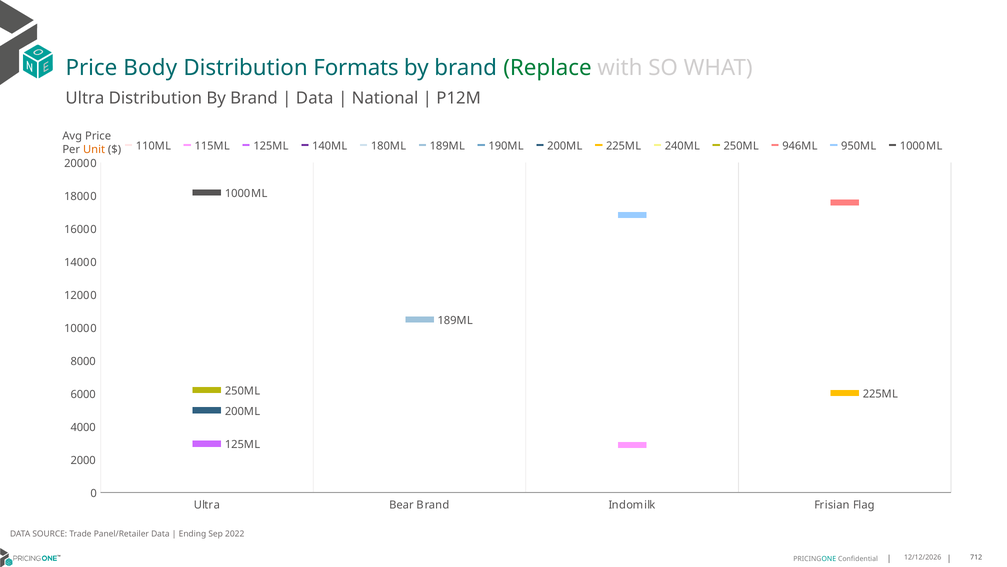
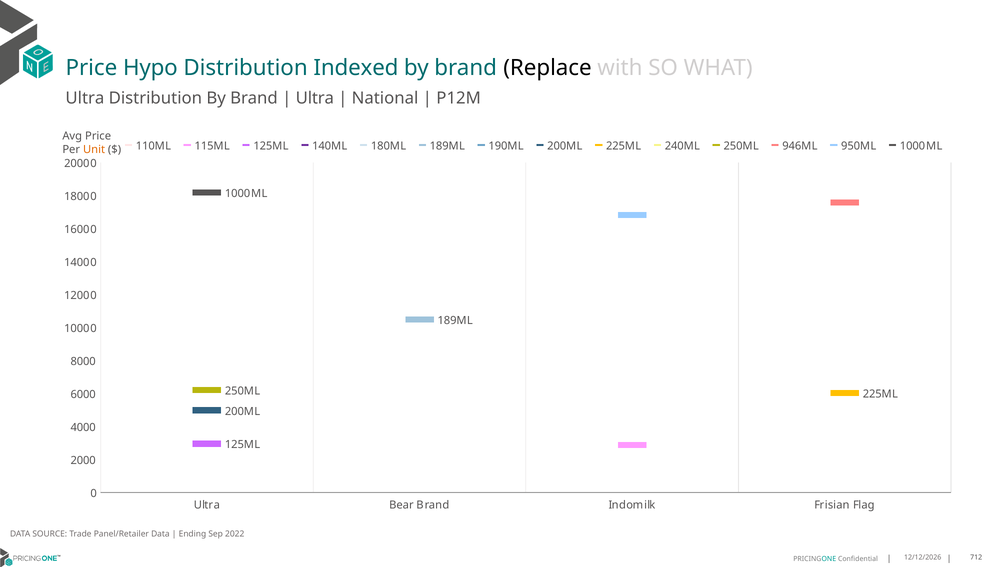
Body: Body -> Hypo
Formats: Formats -> Indexed
Replace colour: green -> black
Data at (315, 98): Data -> Ultra
